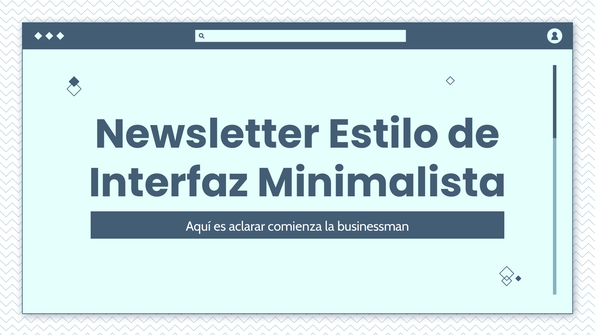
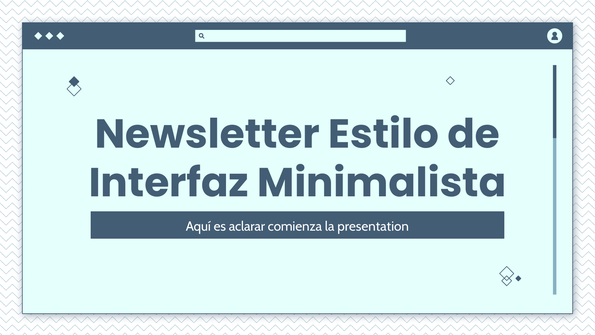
businessman: businessman -> presentation
